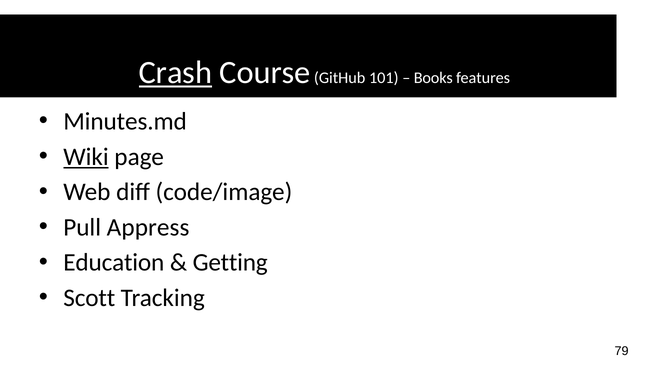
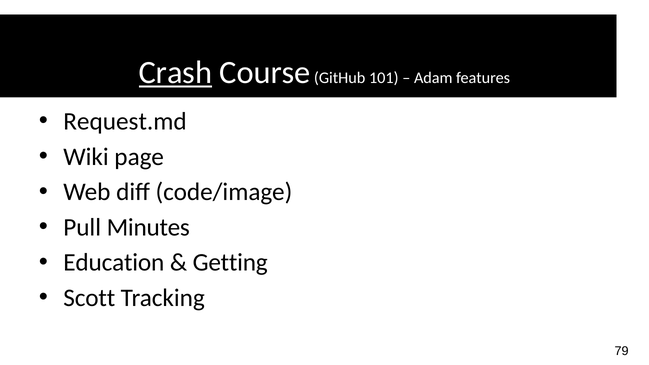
Books: Books -> Adam
Minutes.md: Minutes.md -> Request.md
Wiki underline: present -> none
Appress: Appress -> Minutes
